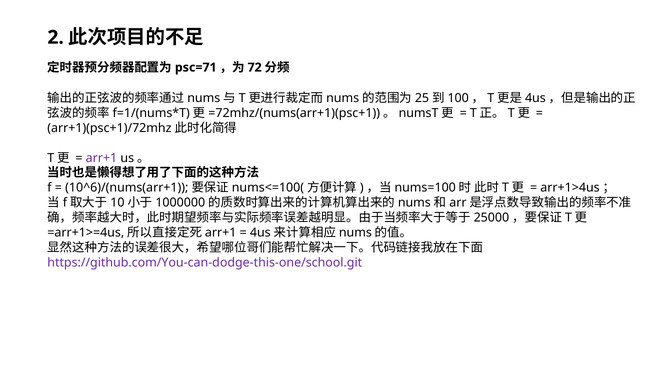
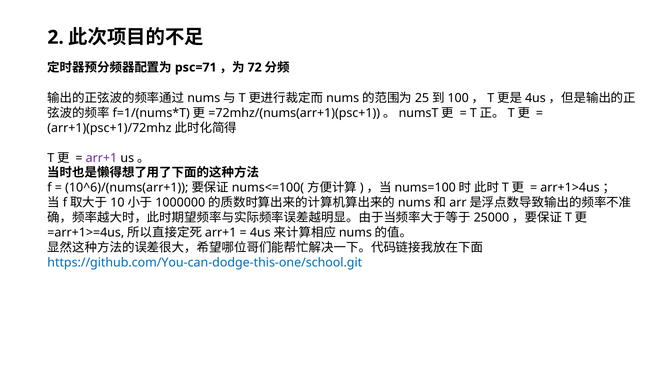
https://github.com/You-can-dodge-this-one/school.git colour: purple -> blue
